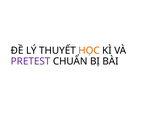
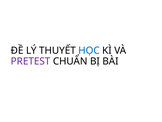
HỌC colour: orange -> blue
